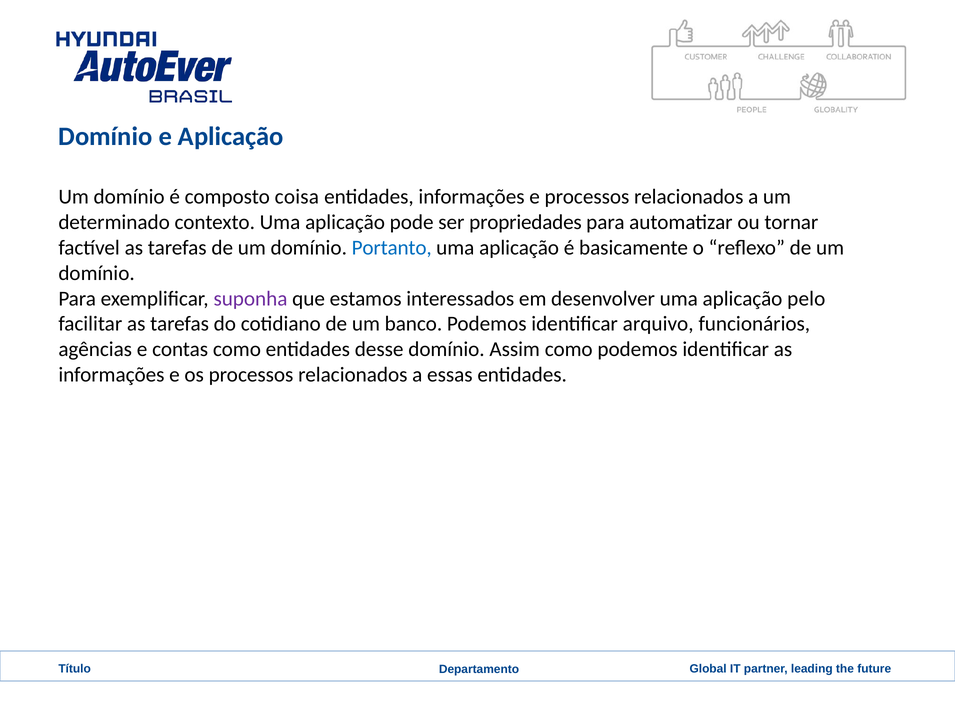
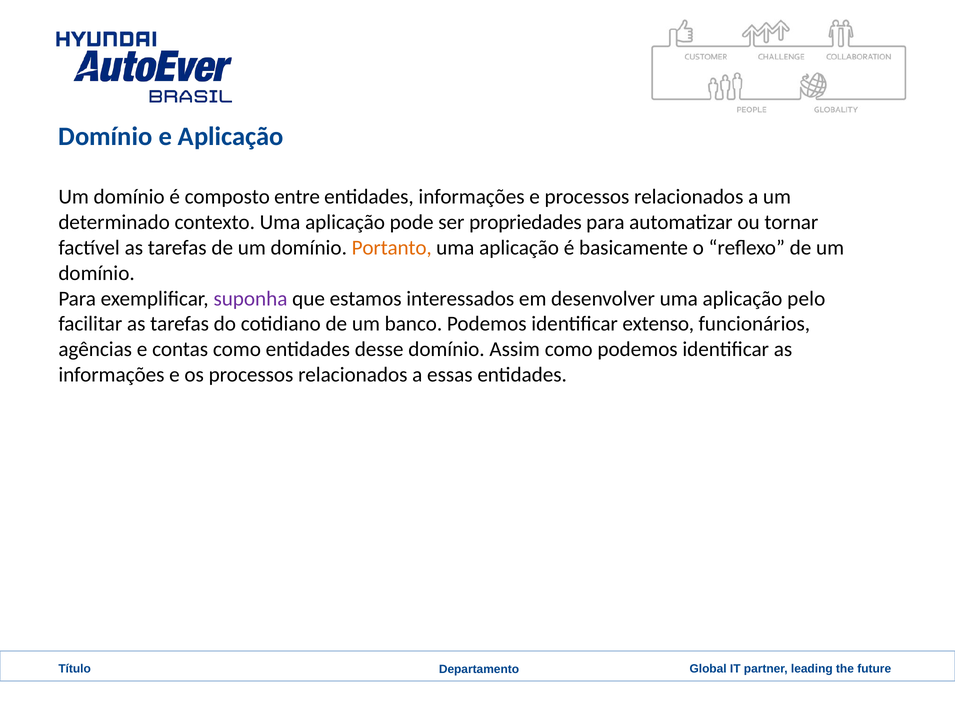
coisa: coisa -> entre
Portanto colour: blue -> orange
arquivo: arquivo -> extenso
